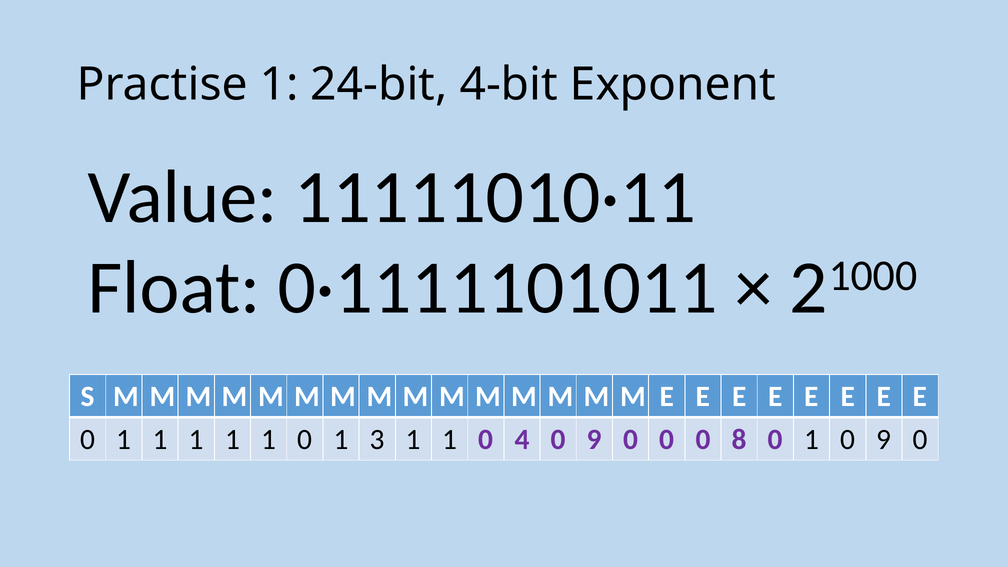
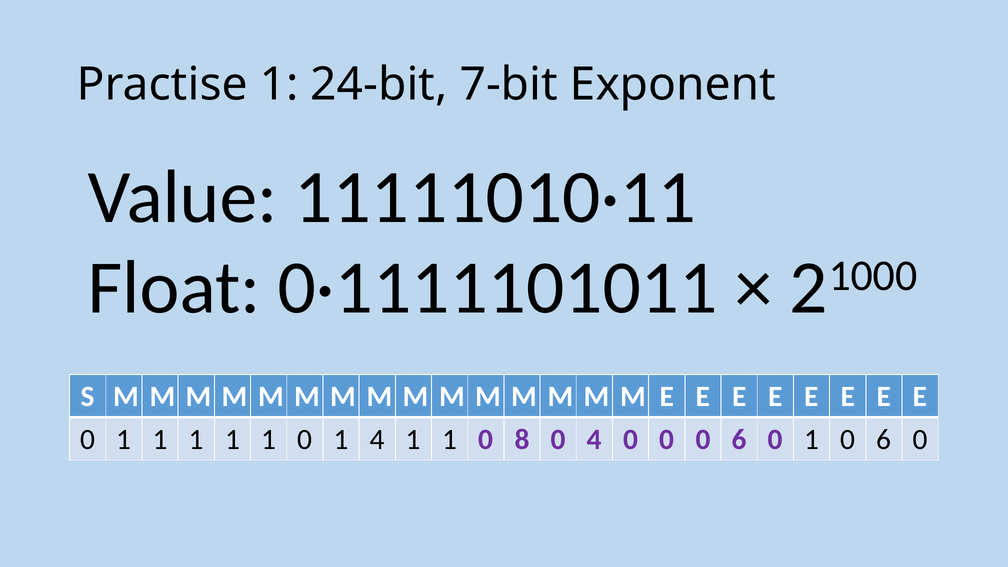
4-bit: 4-bit -> 7-bit
1 3: 3 -> 4
4: 4 -> 8
9 at (594, 439): 9 -> 4
0 0 8: 8 -> 6
1 0 9: 9 -> 6
